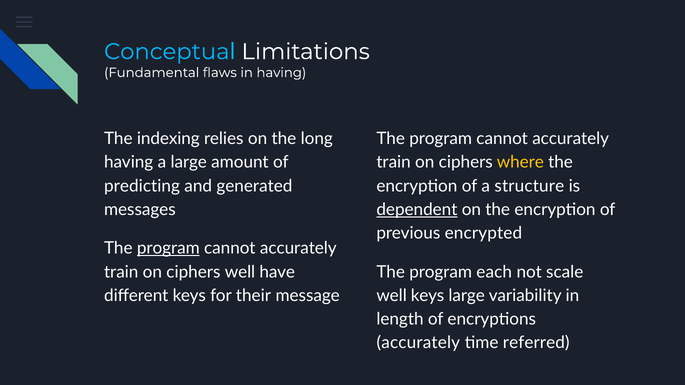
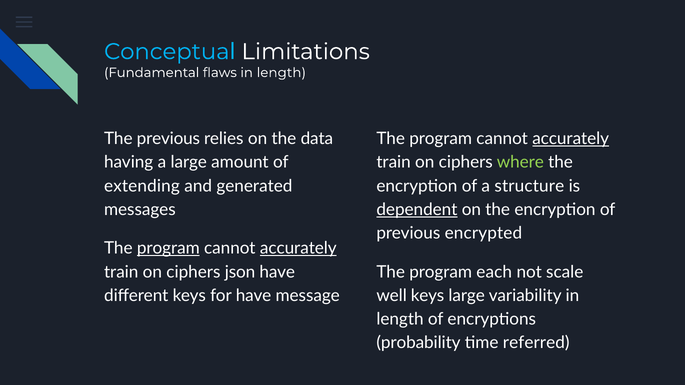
flaws in having: having -> length
The indexing: indexing -> previous
long: long -> data
accurately at (571, 139) underline: none -> present
where colour: yellow -> light green
predicting: predicting -> extending
accurately at (298, 249) underline: none -> present
ciphers well: well -> json
for their: their -> have
accurately at (418, 343): accurately -> probability
